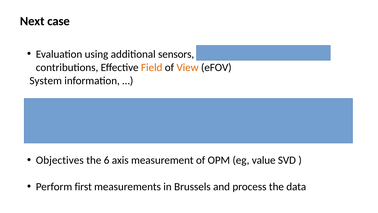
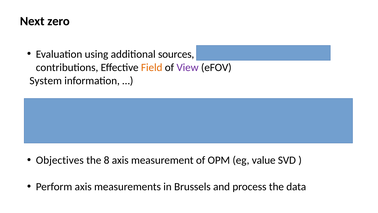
Next case: case -> zero
sensors: sensors -> sources
View colour: orange -> purple
6: 6 -> 8
Perform first: first -> axis
